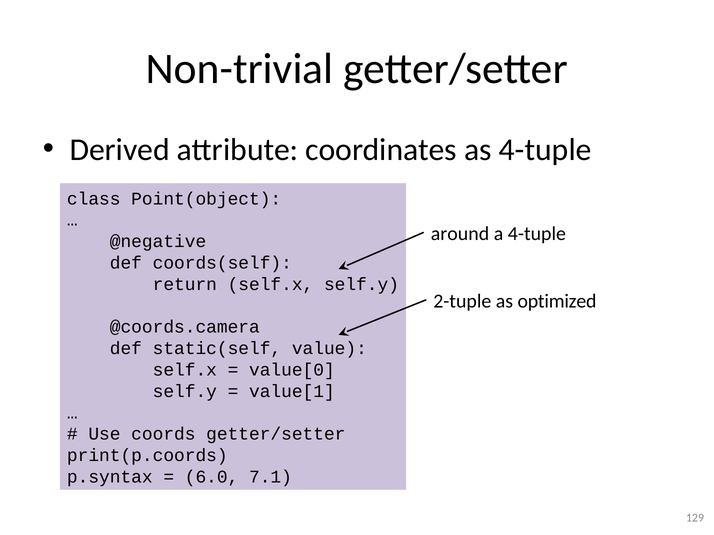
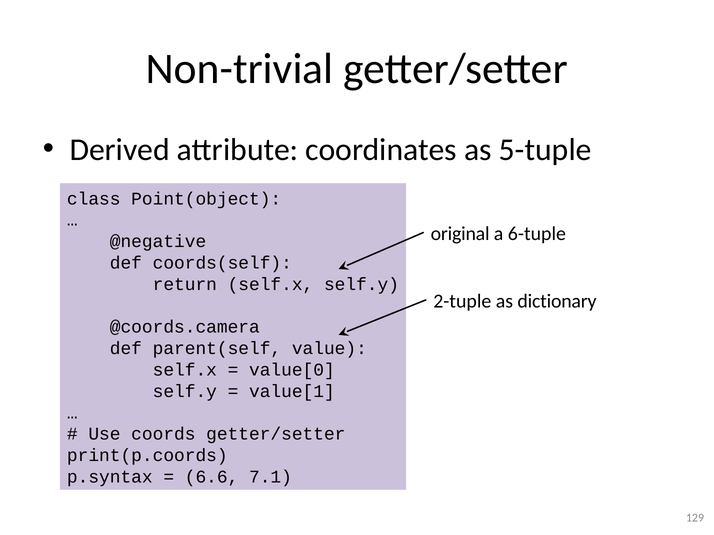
as 4-tuple: 4-tuple -> 5-tuple
around: around -> original
a 4-tuple: 4-tuple -> 6-tuple
optimized: optimized -> dictionary
static(self: static(self -> parent(self
6.0: 6.0 -> 6.6
